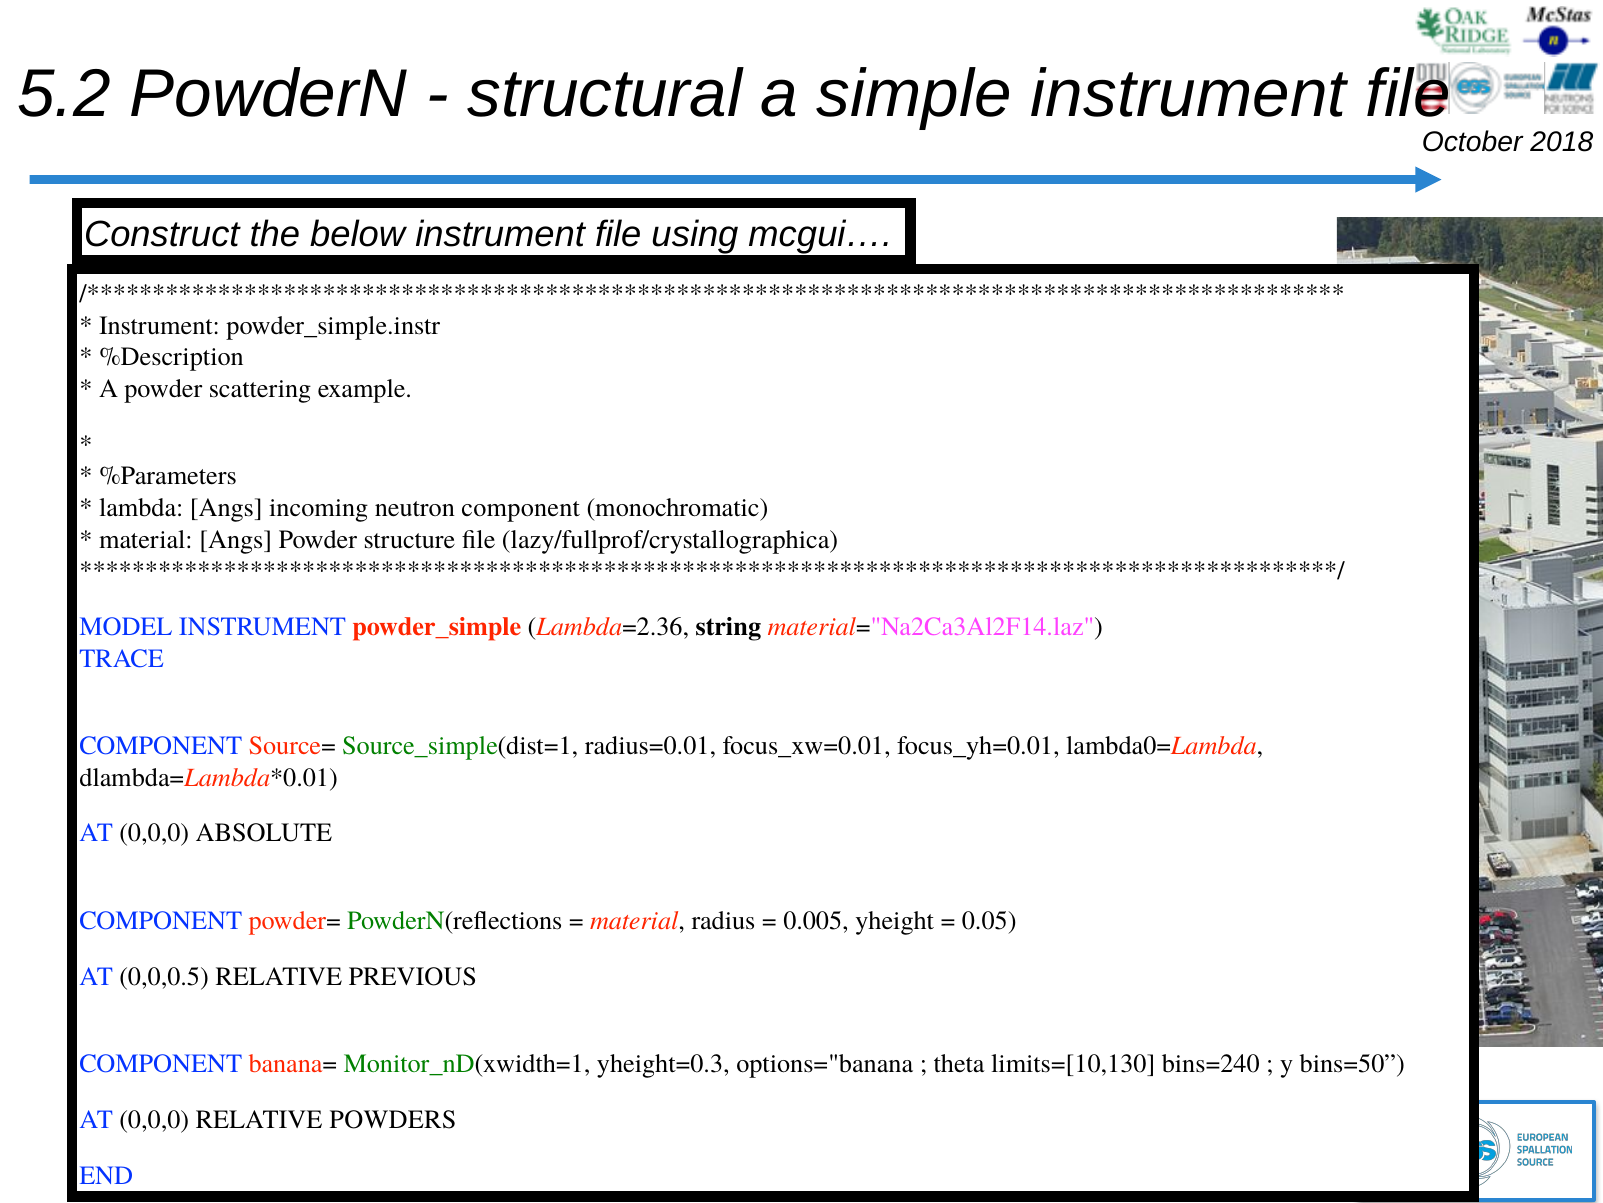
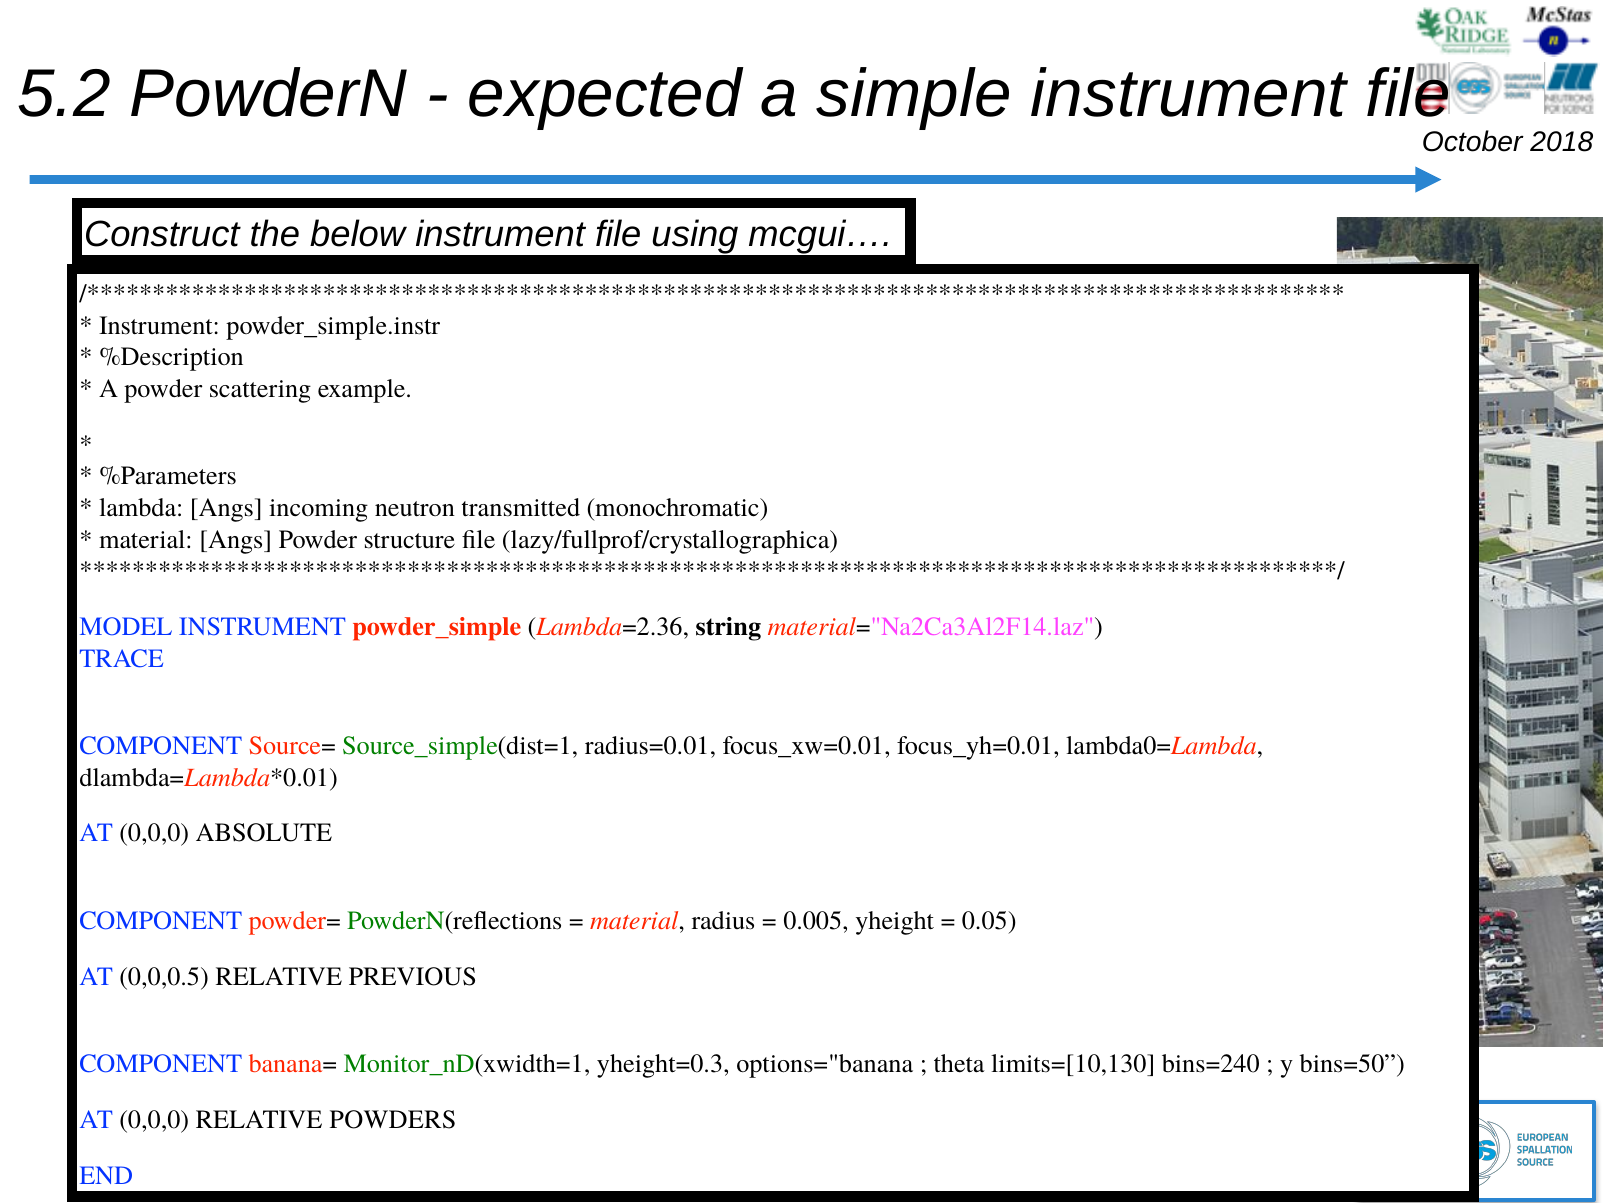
structural: structural -> expected
neutron component: component -> transmitted
